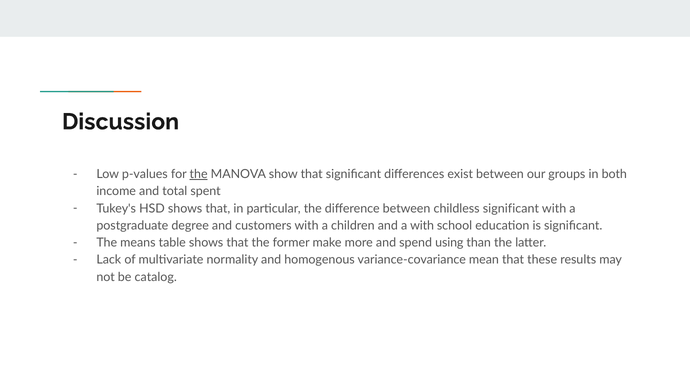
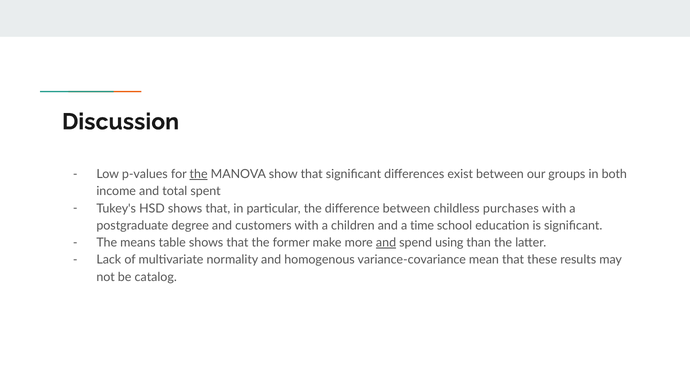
childless significant: significant -> purchases
a with: with -> time
and at (386, 243) underline: none -> present
